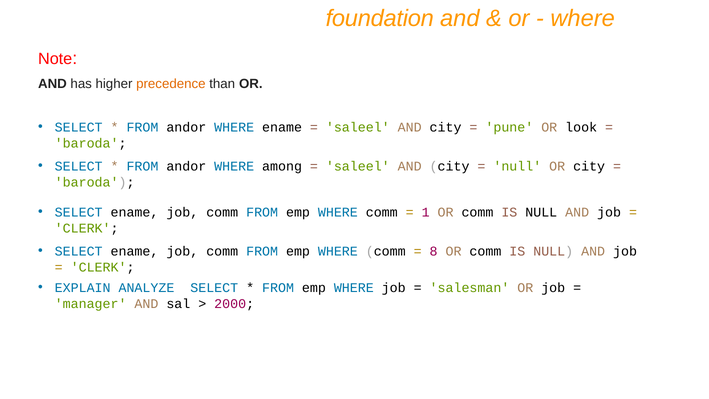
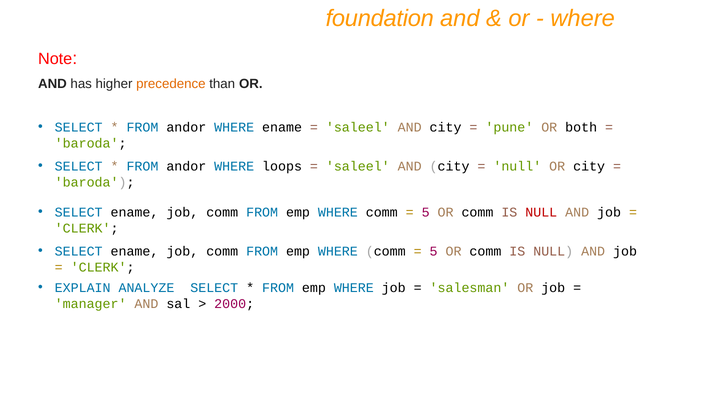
look: look -> both
among: among -> loops
1 at (426, 212): 1 -> 5
NULL at (541, 212) colour: black -> red
8 at (434, 251): 8 -> 5
